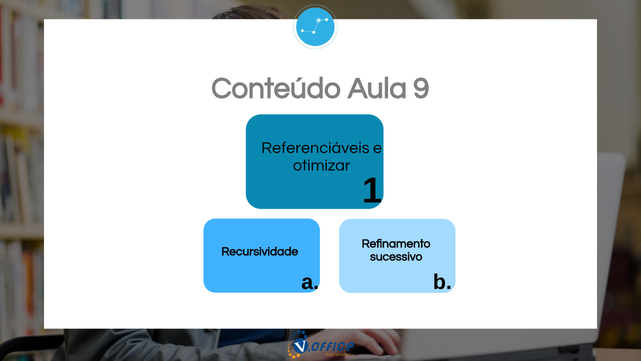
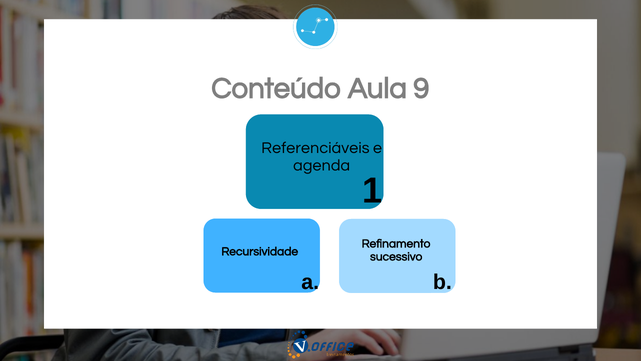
otimizar: otimizar -> agenda
